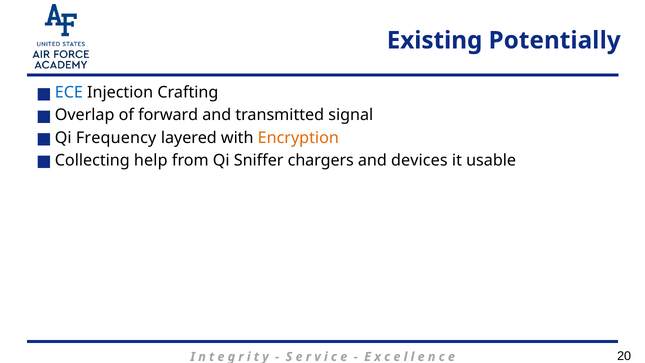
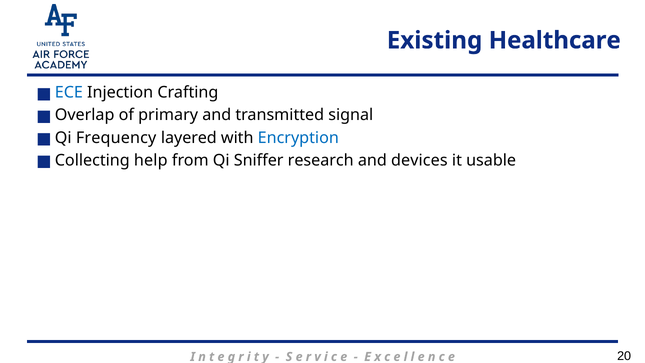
Potentially: Potentially -> Healthcare
forward: forward -> primary
Encryption colour: orange -> blue
chargers: chargers -> research
